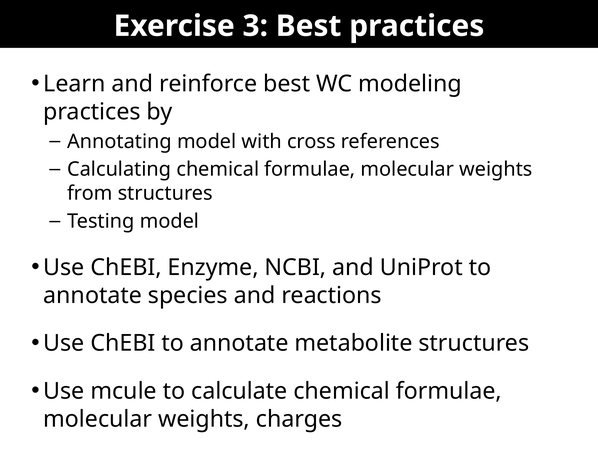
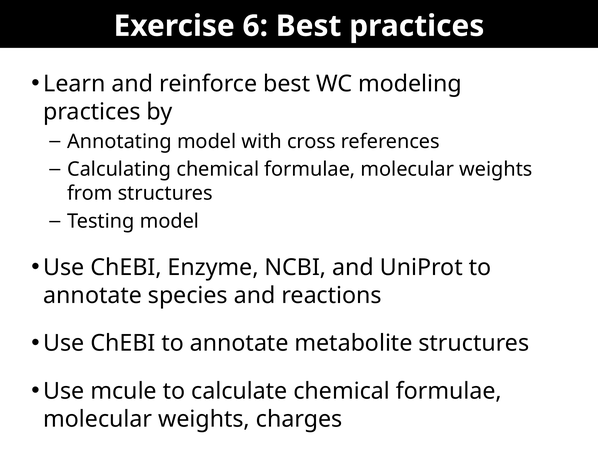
3: 3 -> 6
